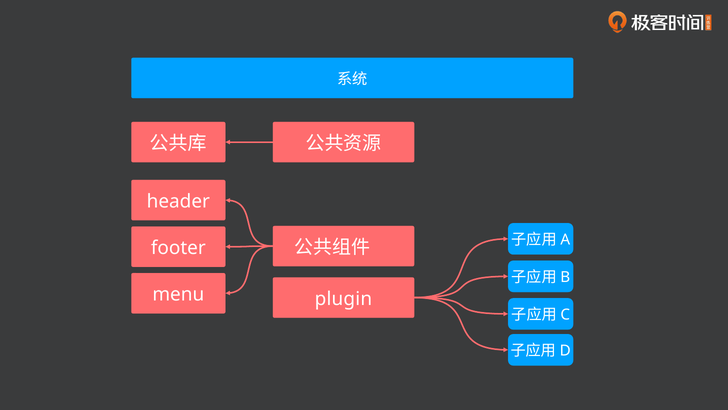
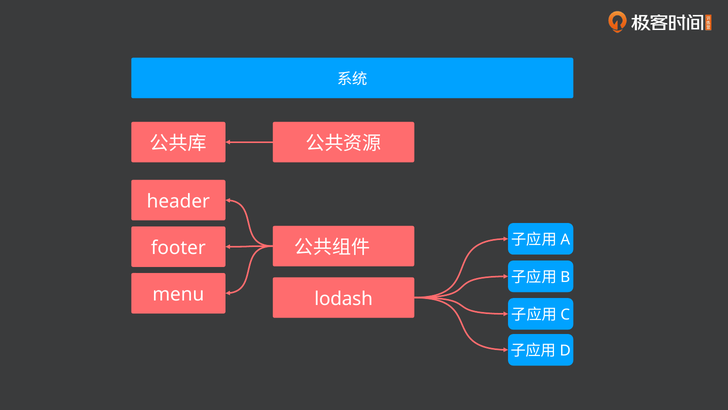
plugin: plugin -> lodash
